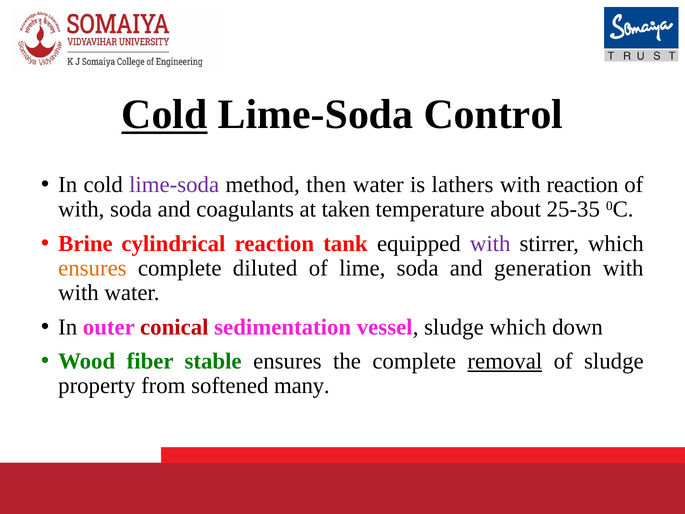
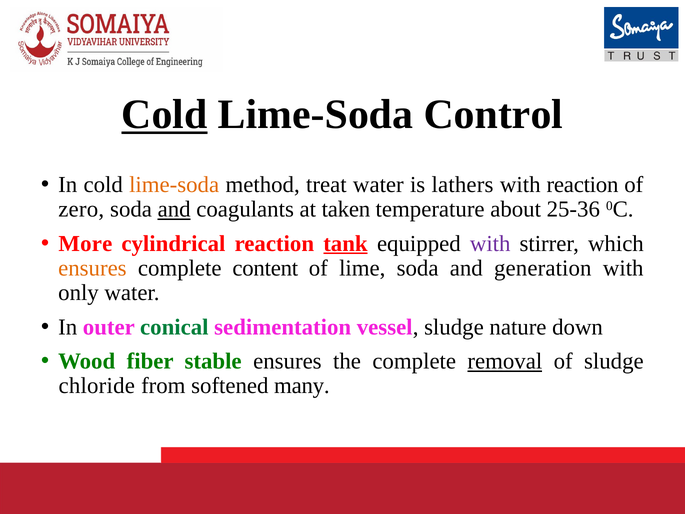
lime-soda at (174, 185) colour: purple -> orange
then: then -> treat
with at (81, 209): with -> zero
and at (174, 209) underline: none -> present
25-35: 25-35 -> 25-36
Brine: Brine -> More
tank underline: none -> present
diluted: diluted -> content
with at (79, 293): with -> only
conical colour: red -> green
sludge which: which -> nature
property: property -> chloride
